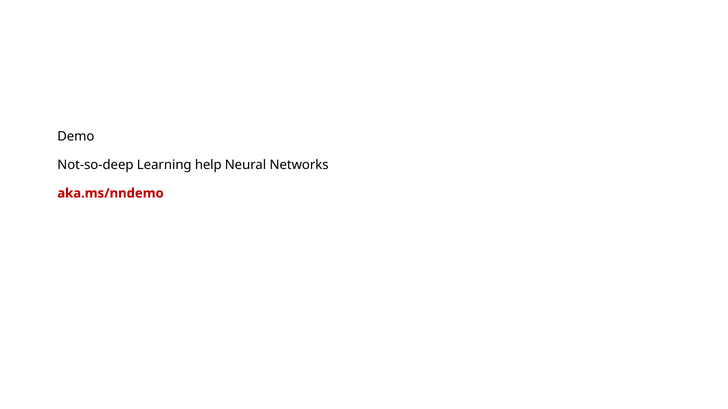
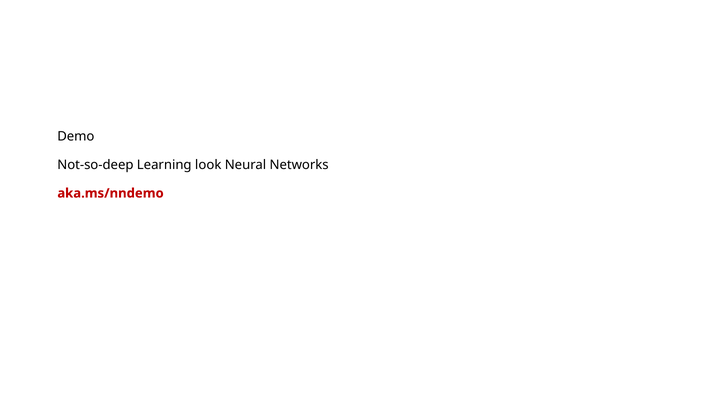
help: help -> look
